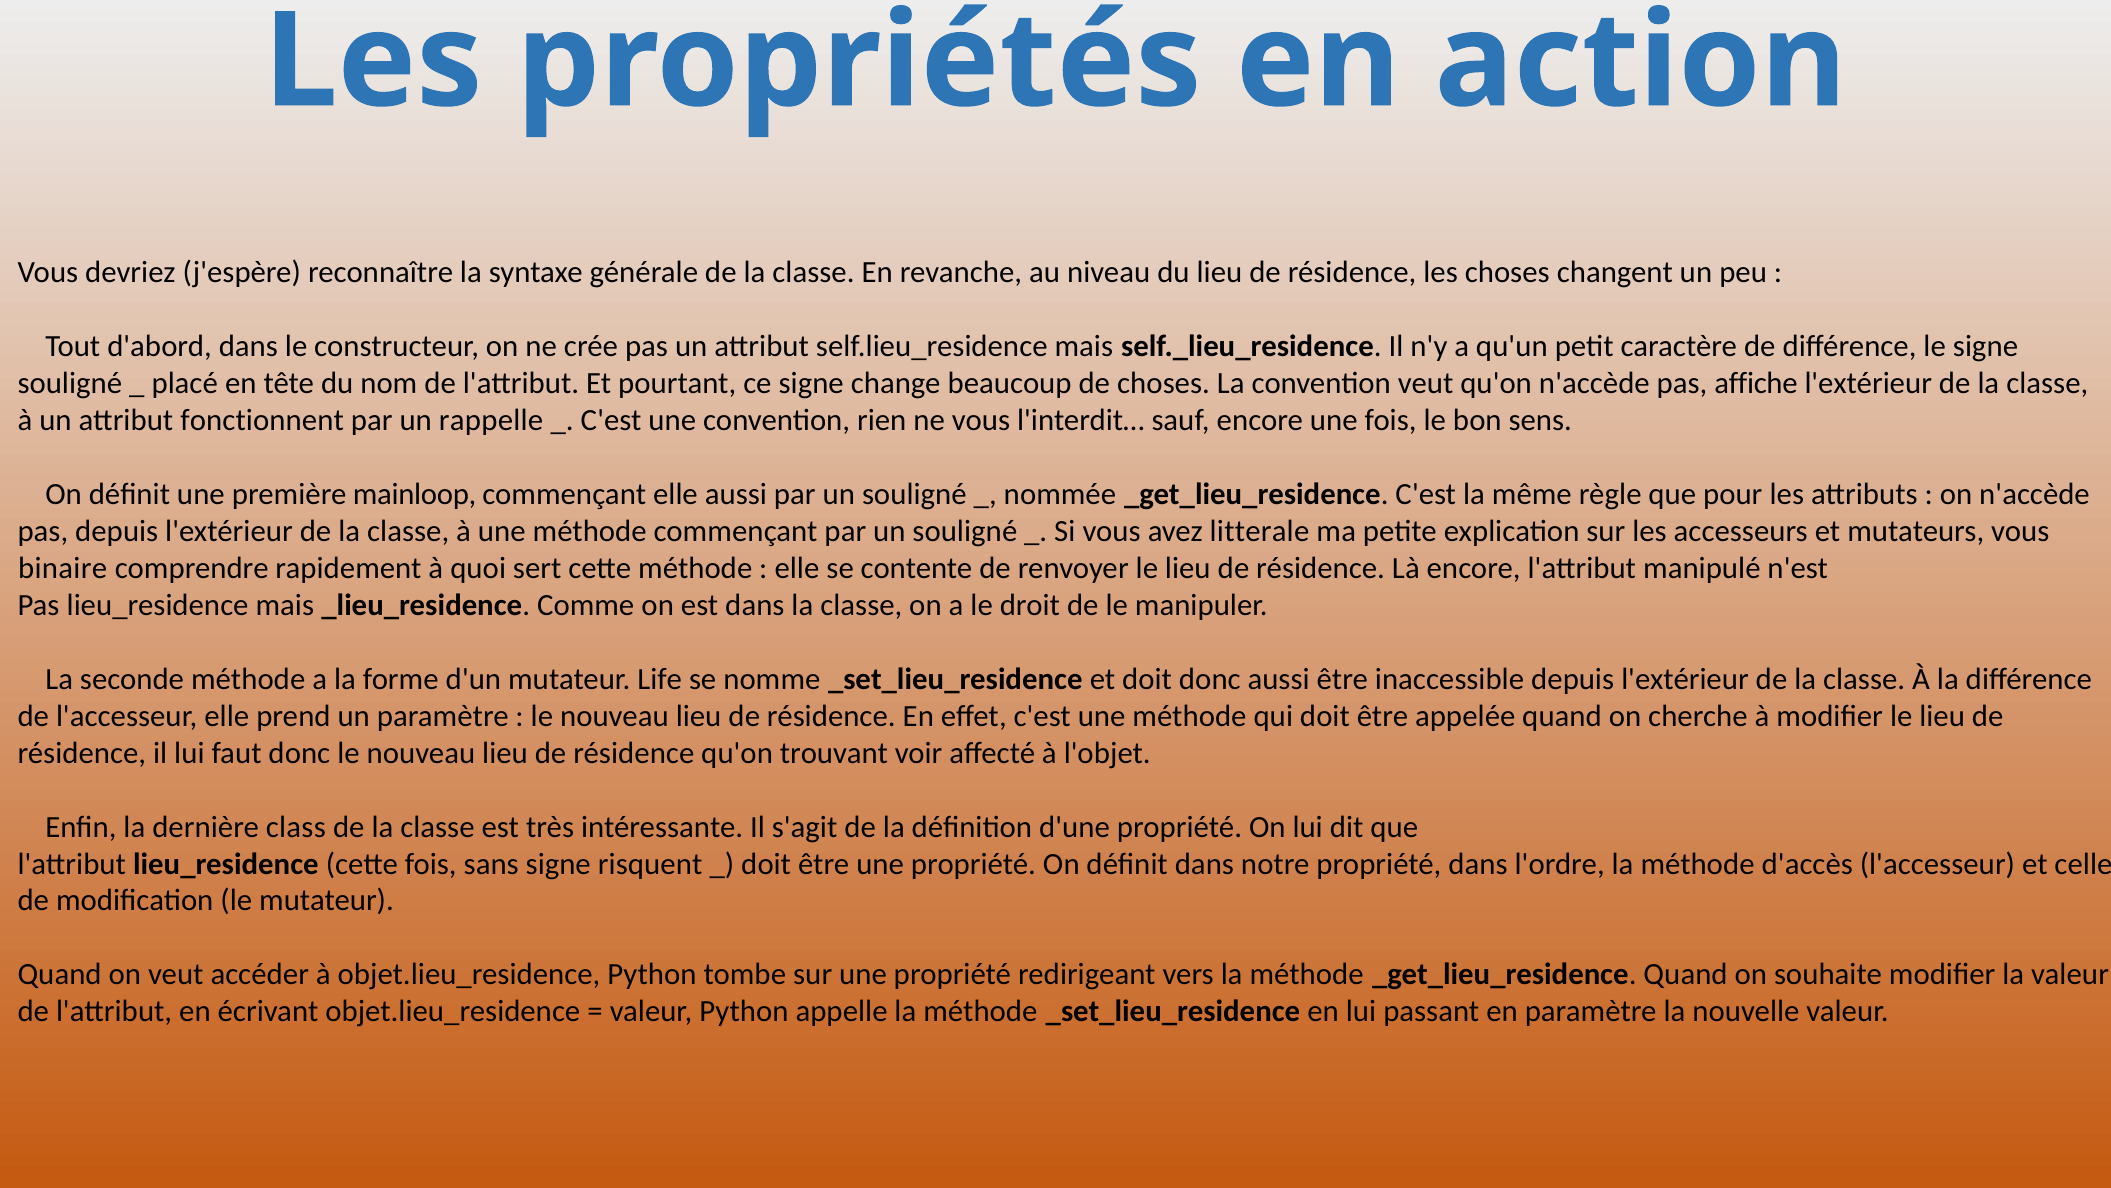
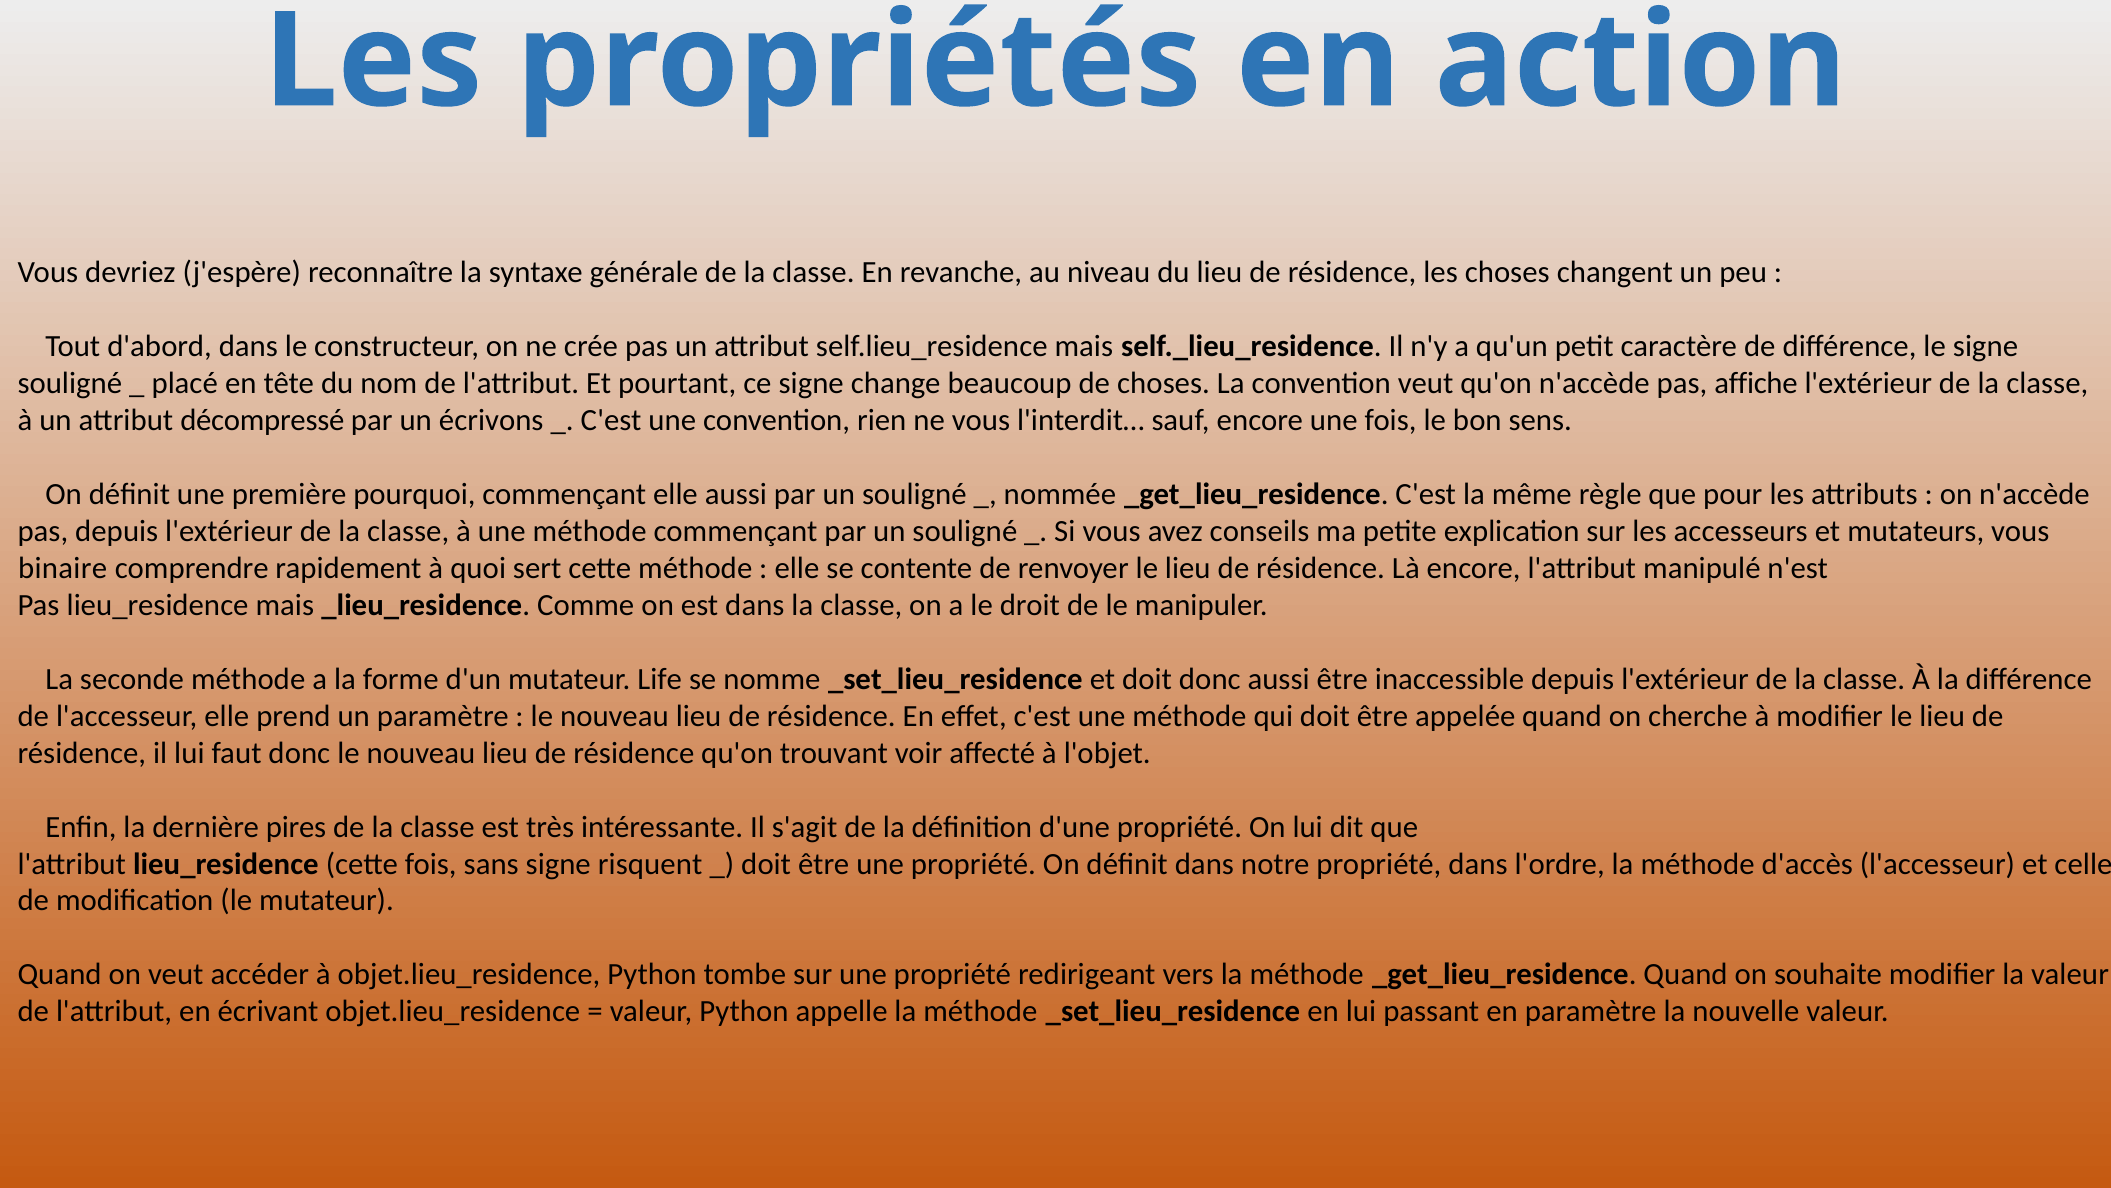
fonctionnent: fonctionnent -> décompressé
rappelle: rappelle -> écrivons
mainloop: mainloop -> pourquoi
litterale: litterale -> conseils
class: class -> pires
